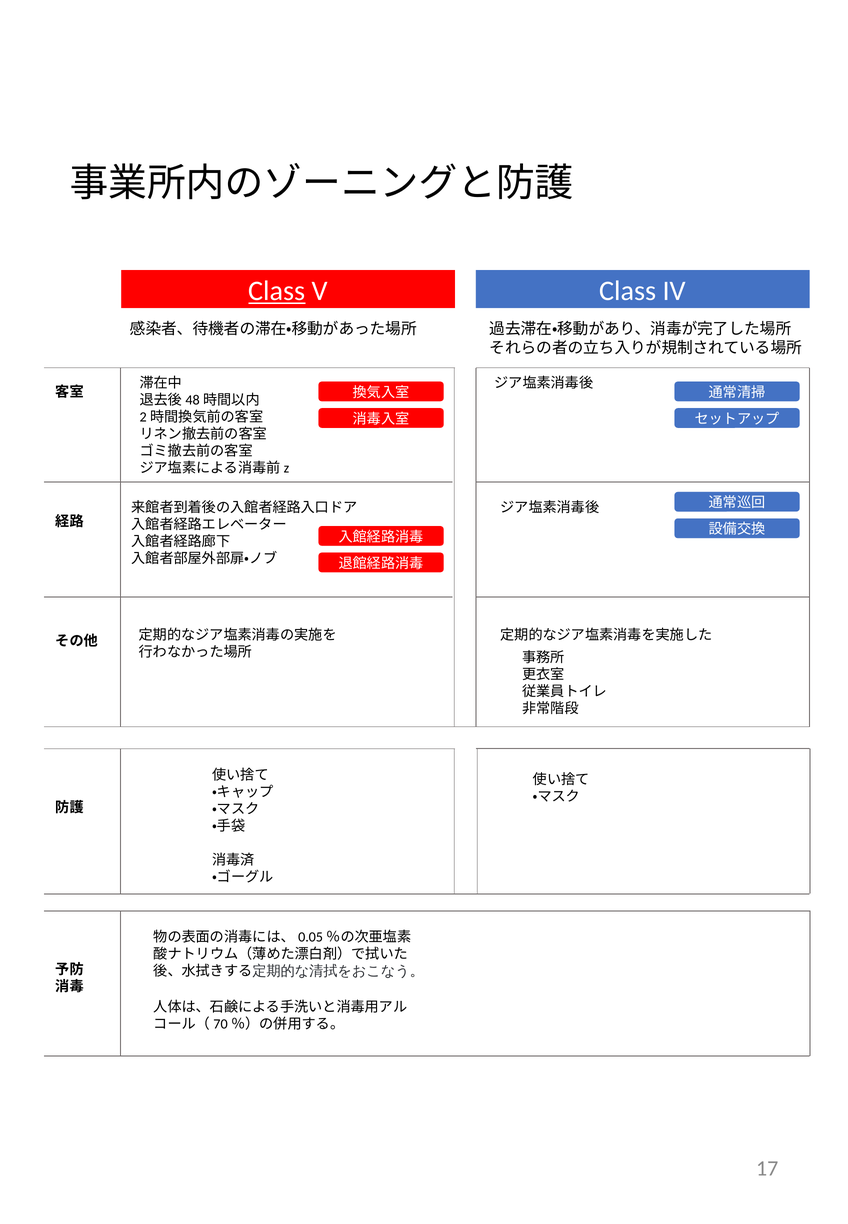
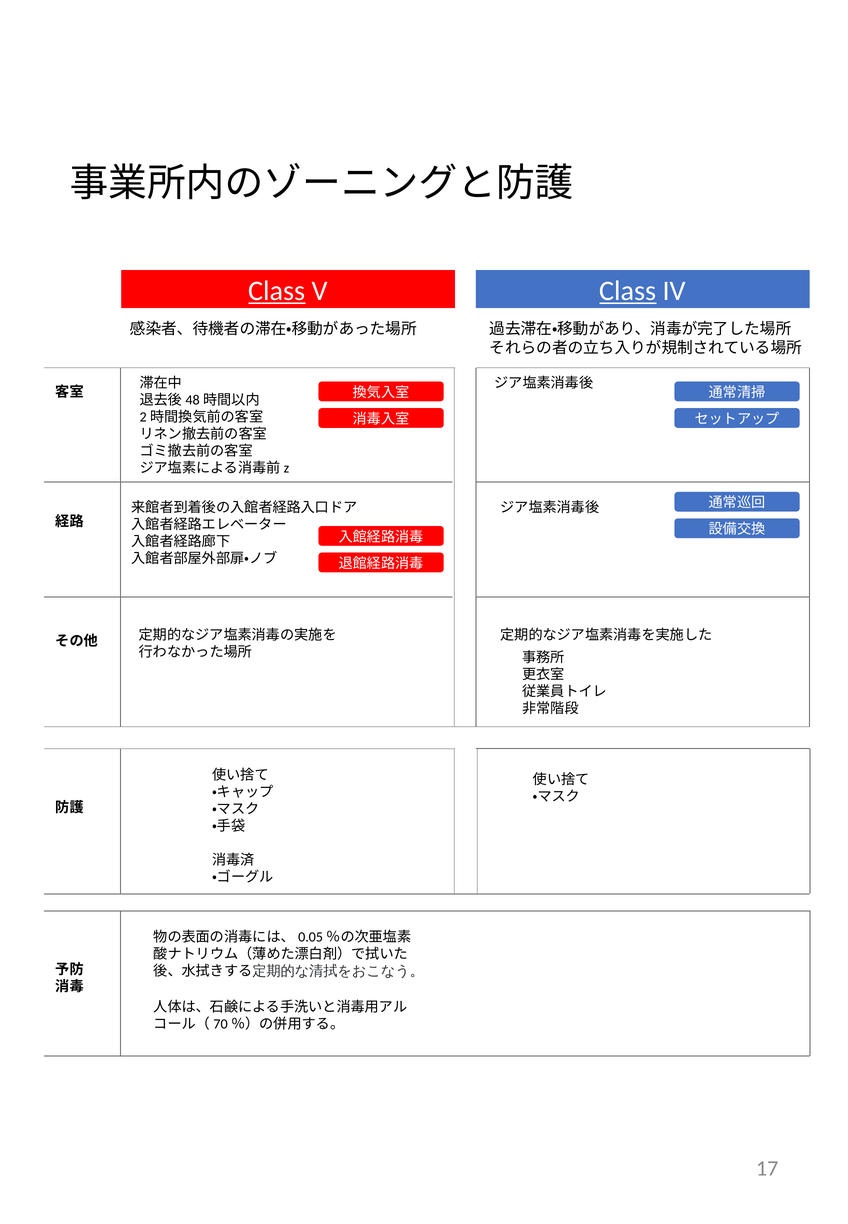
Class at (628, 291) underline: none -> present
